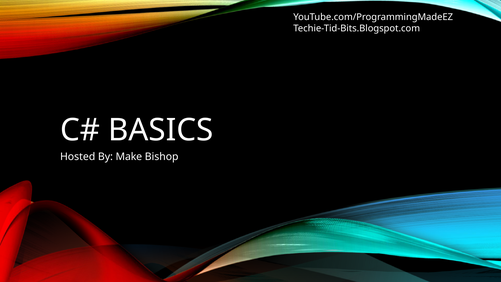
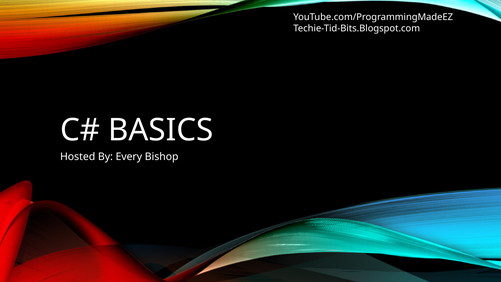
Make: Make -> Every
